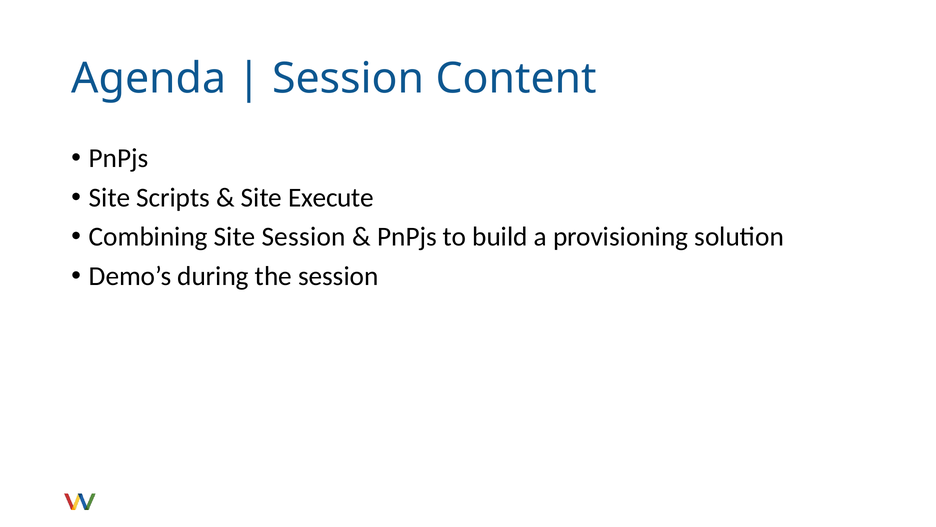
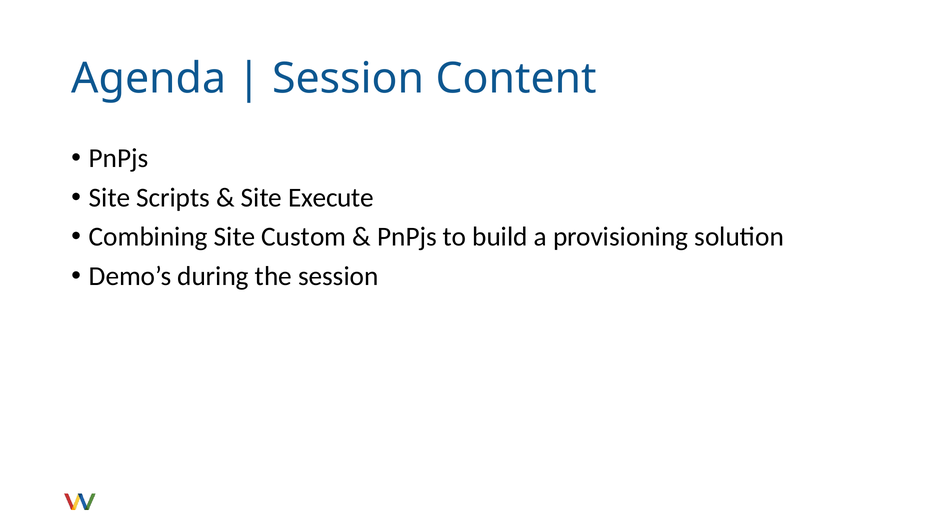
Site Session: Session -> Custom
